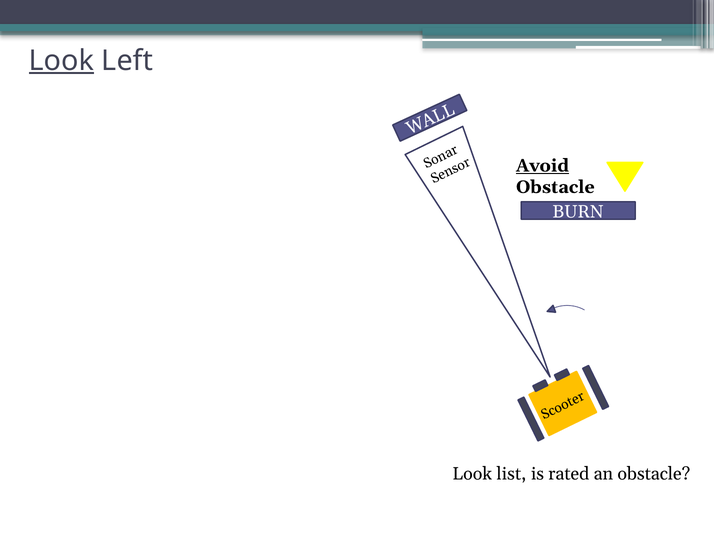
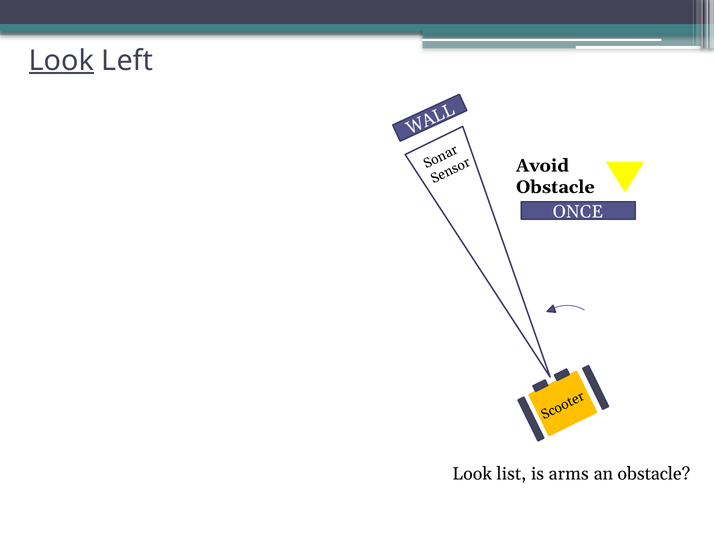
Avoid underline: present -> none
BURN: BURN -> ONCE
rated: rated -> arms
